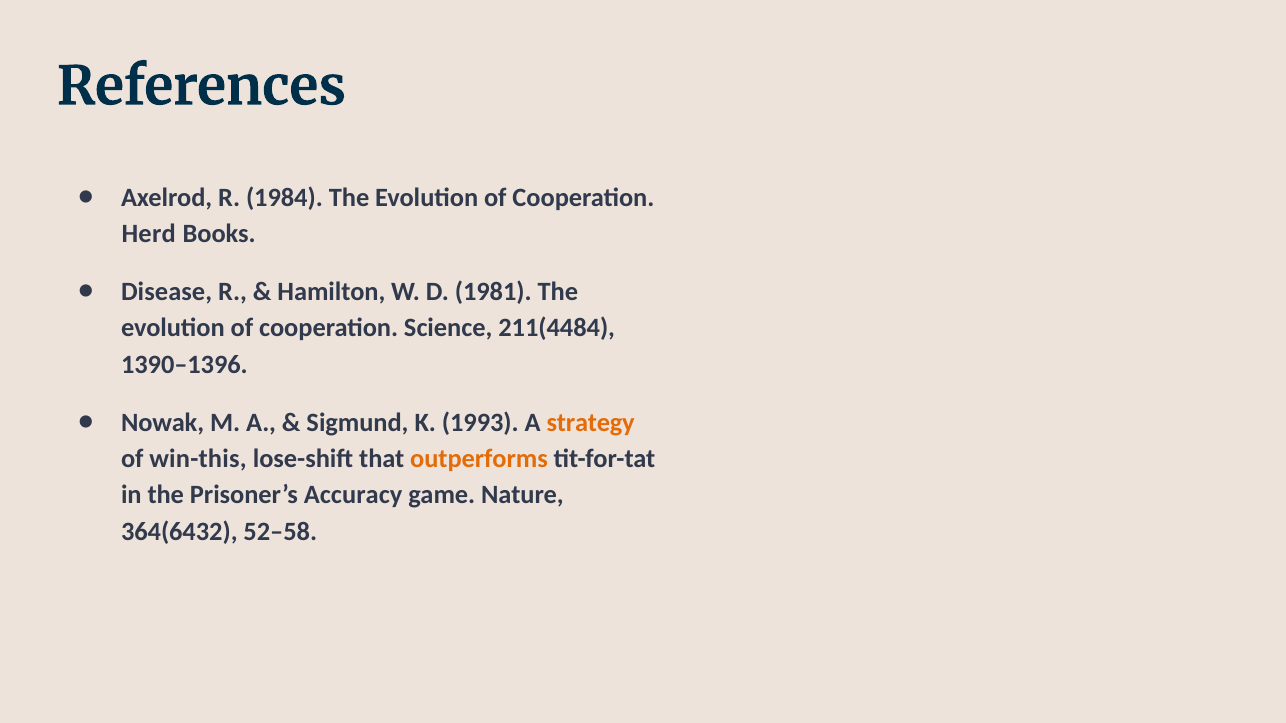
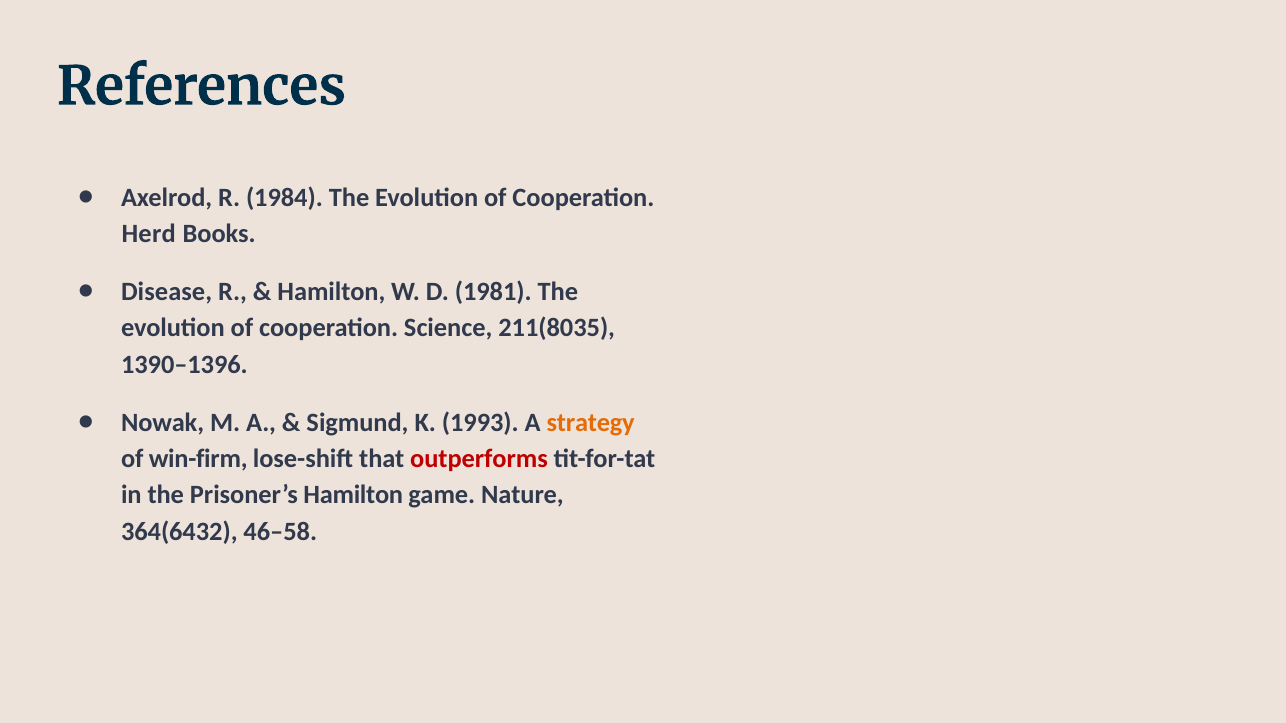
211(4484: 211(4484 -> 211(8035
win-this: win-this -> win-firm
outperforms colour: orange -> red
Prisoner’s Accuracy: Accuracy -> Hamilton
52–58: 52–58 -> 46–58
